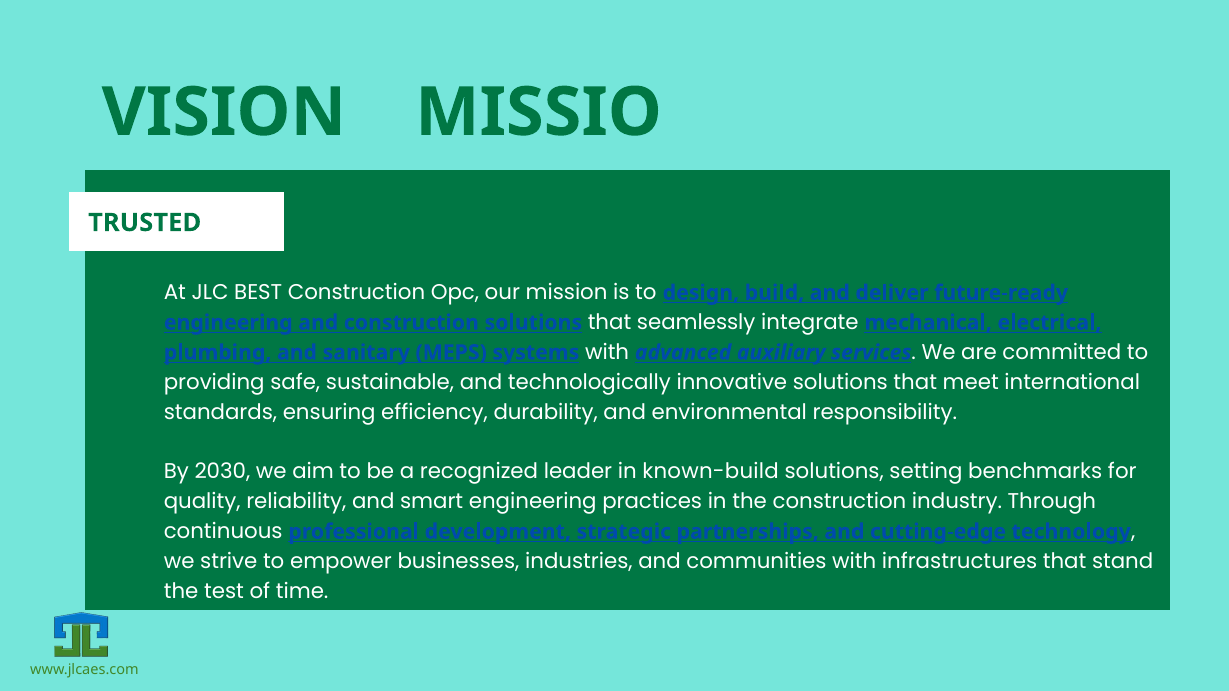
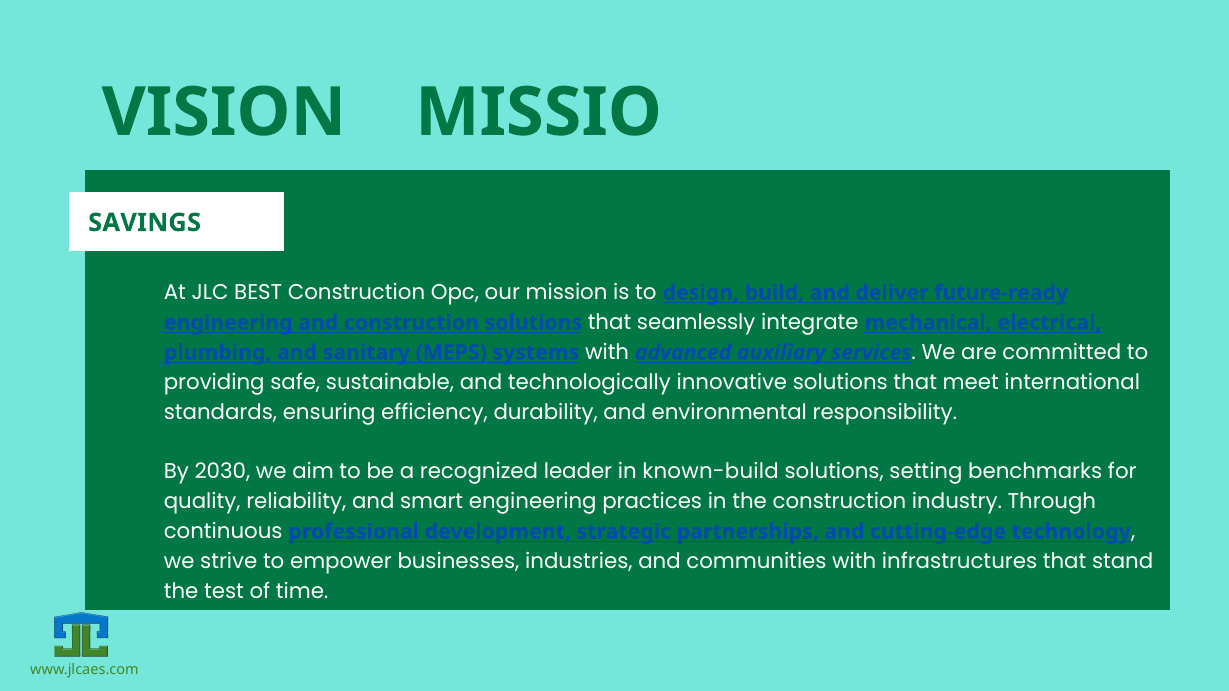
TRUSTED: TRUSTED -> SAVINGS
